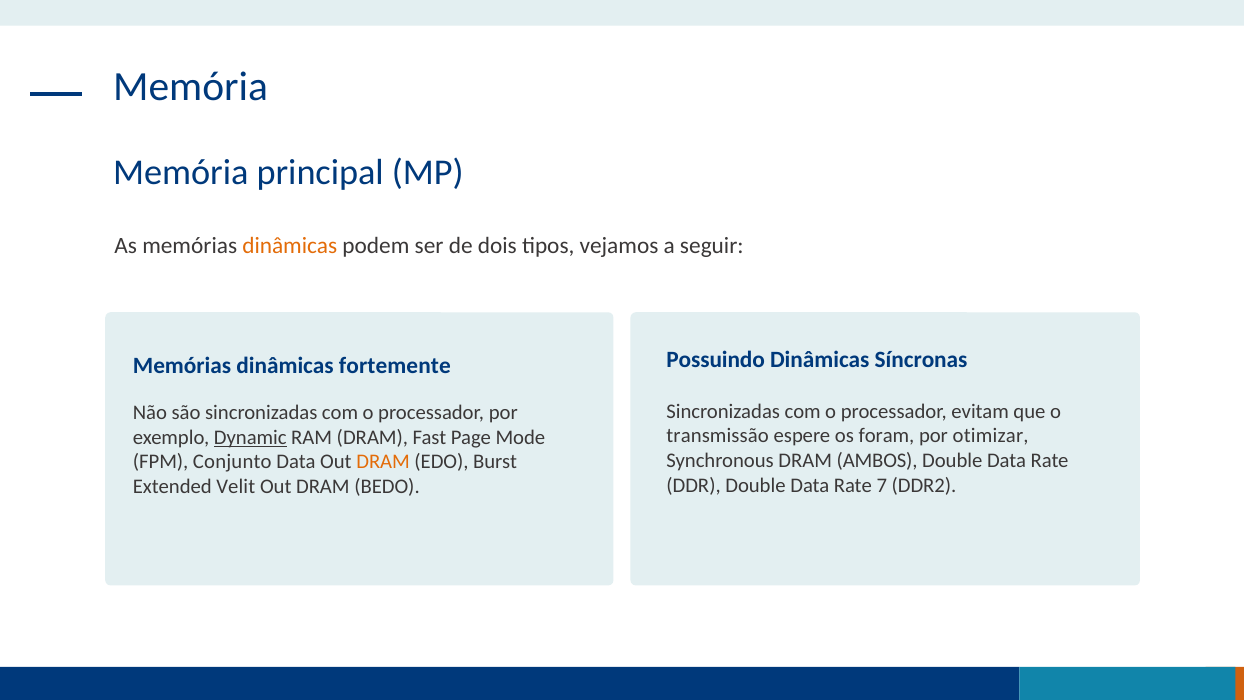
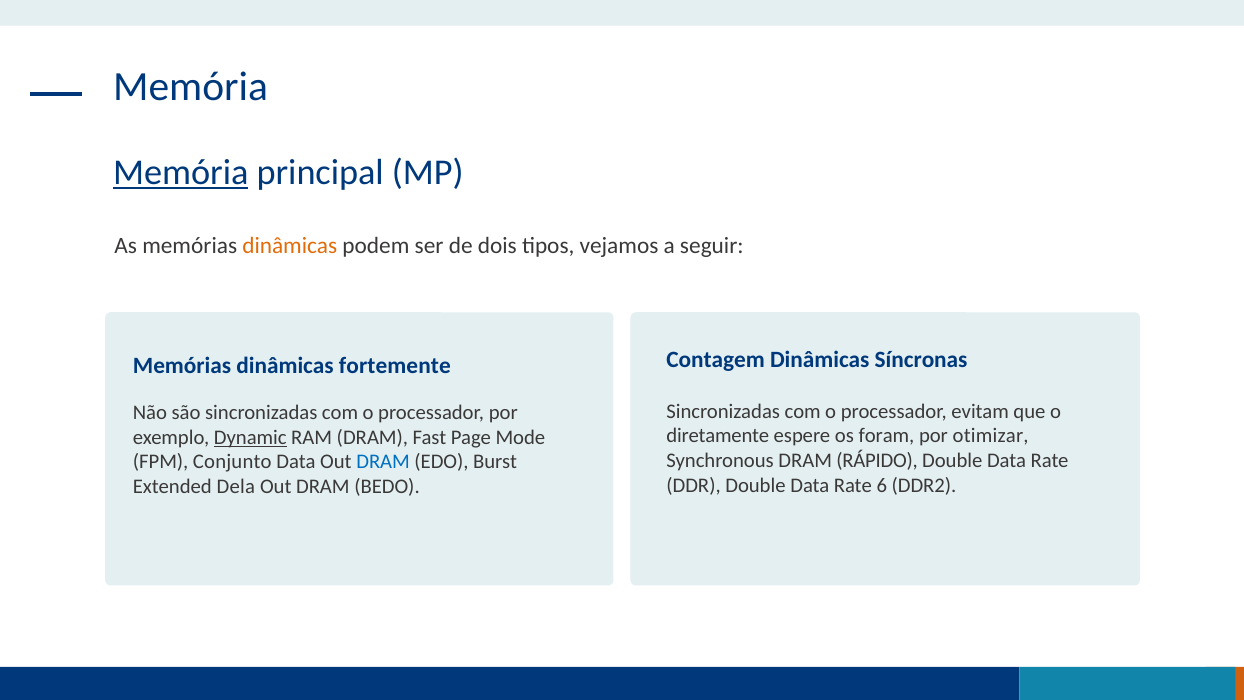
Memória at (181, 173) underline: none -> present
Possuindo: Possuindo -> Contagem
transmissão: transmissão -> diretamente
AMBOS: AMBOS -> RÁPIDO
DRAM at (383, 462) colour: orange -> blue
7: 7 -> 6
Velit: Velit -> Dela
